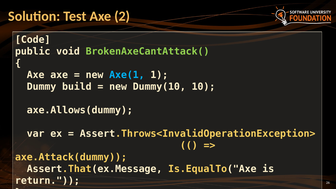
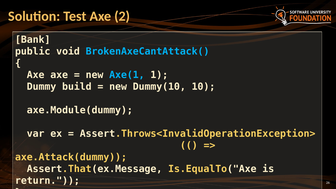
Code: Code -> Bank
BrokenAxeCantAttack( colour: light green -> light blue
axe.Allows(dummy: axe.Allows(dummy -> axe.Module(dummy
